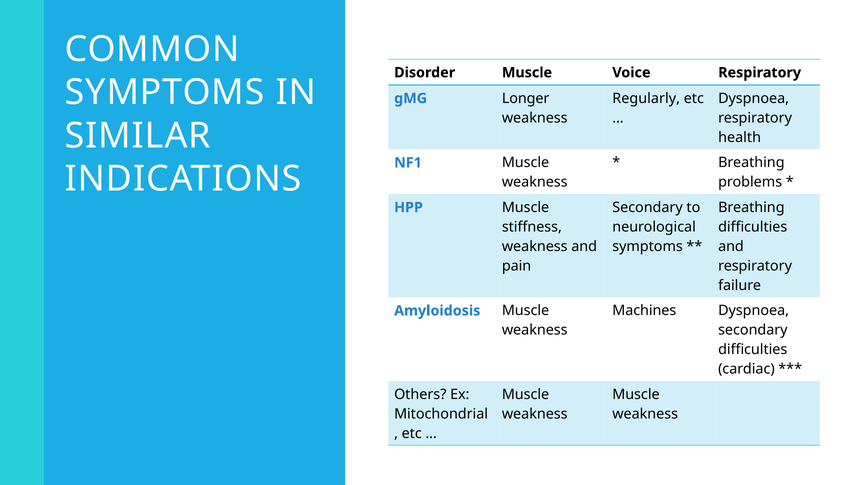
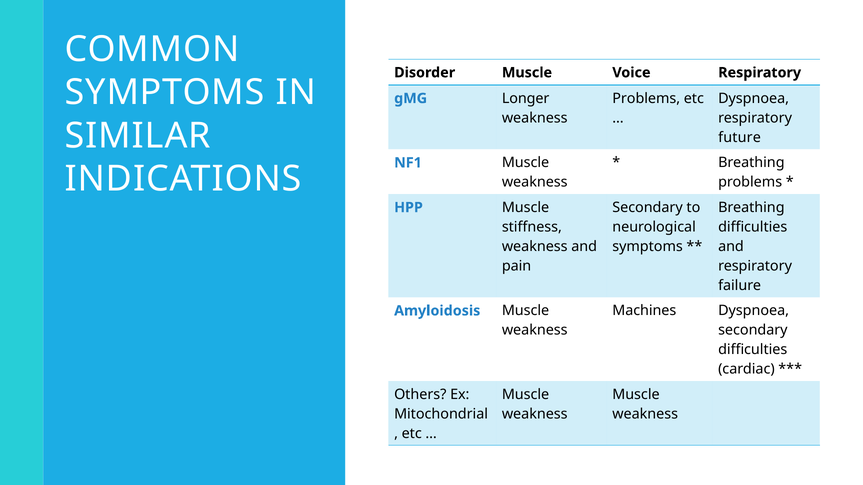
Regularly at (646, 98): Regularly -> Problems
health: health -> future
